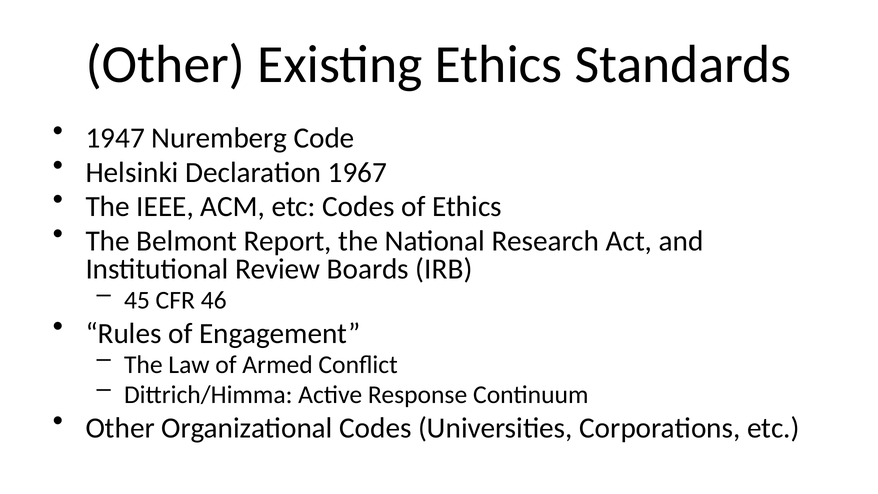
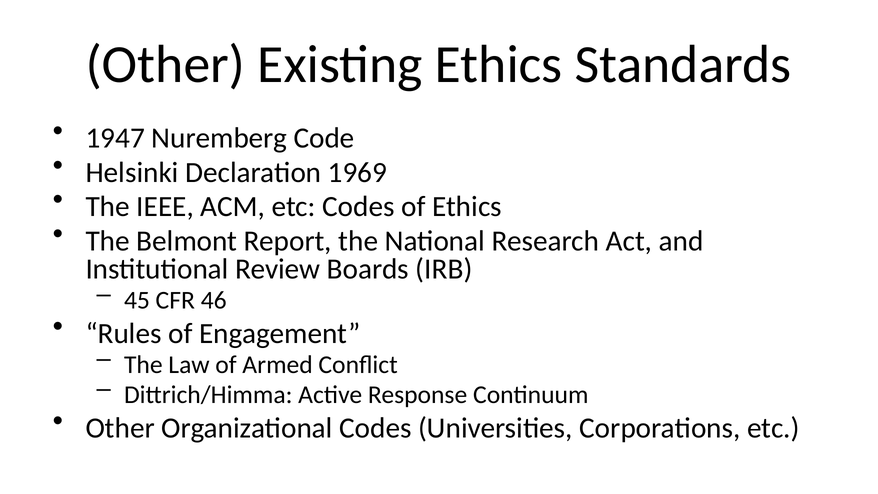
1967: 1967 -> 1969
